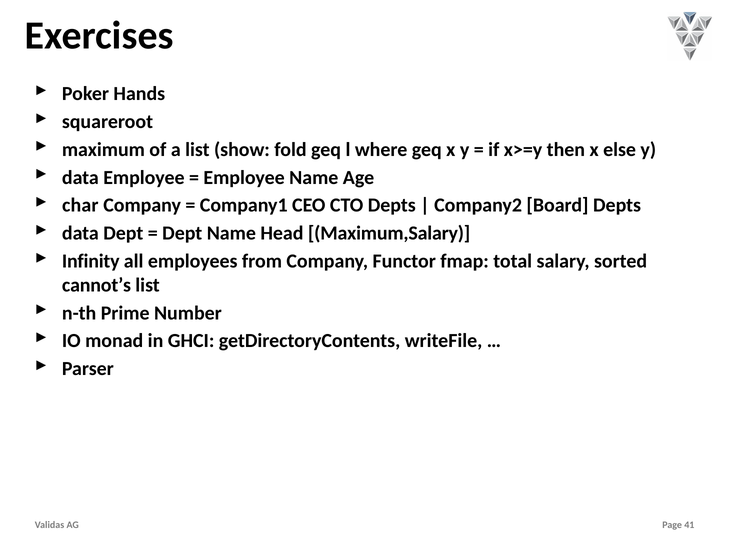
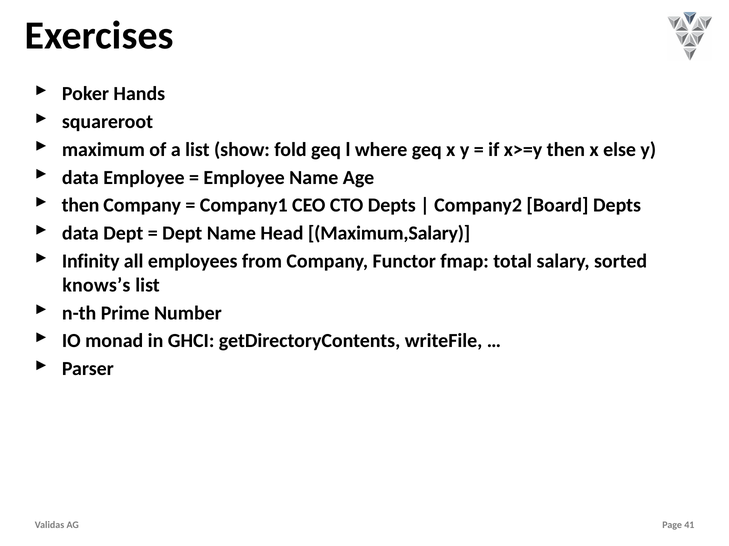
char at (80, 206): char -> then
cannot’s: cannot’s -> knows’s
